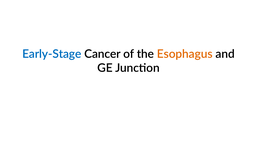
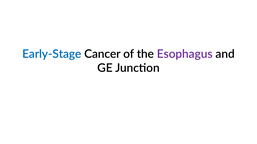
Esophagus colour: orange -> purple
